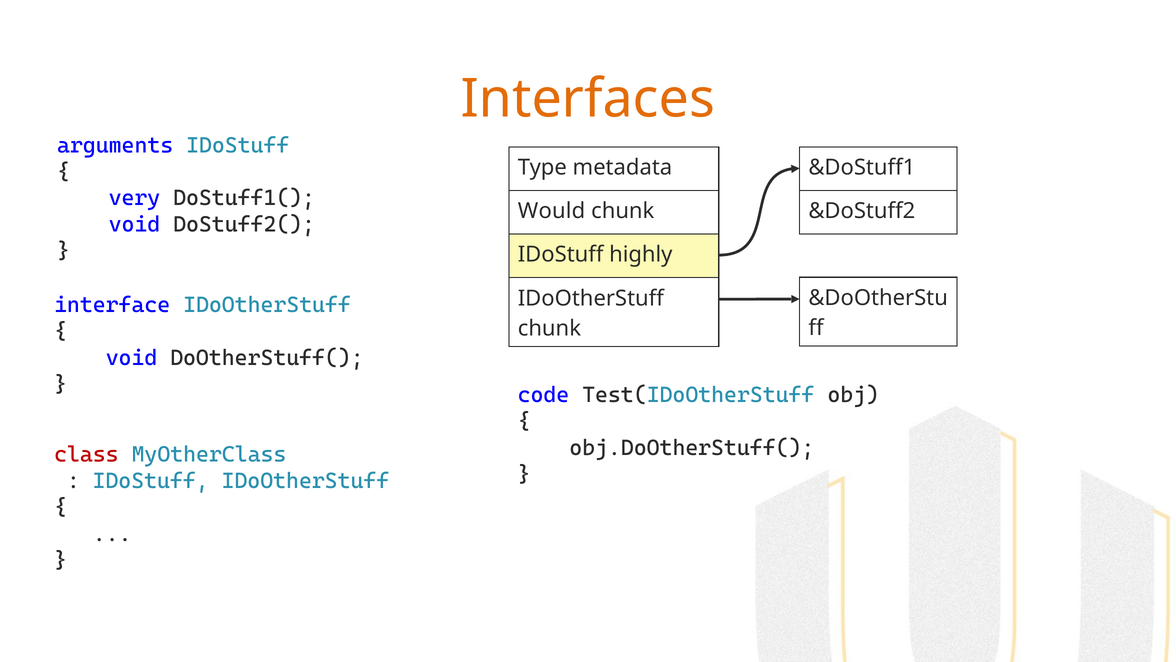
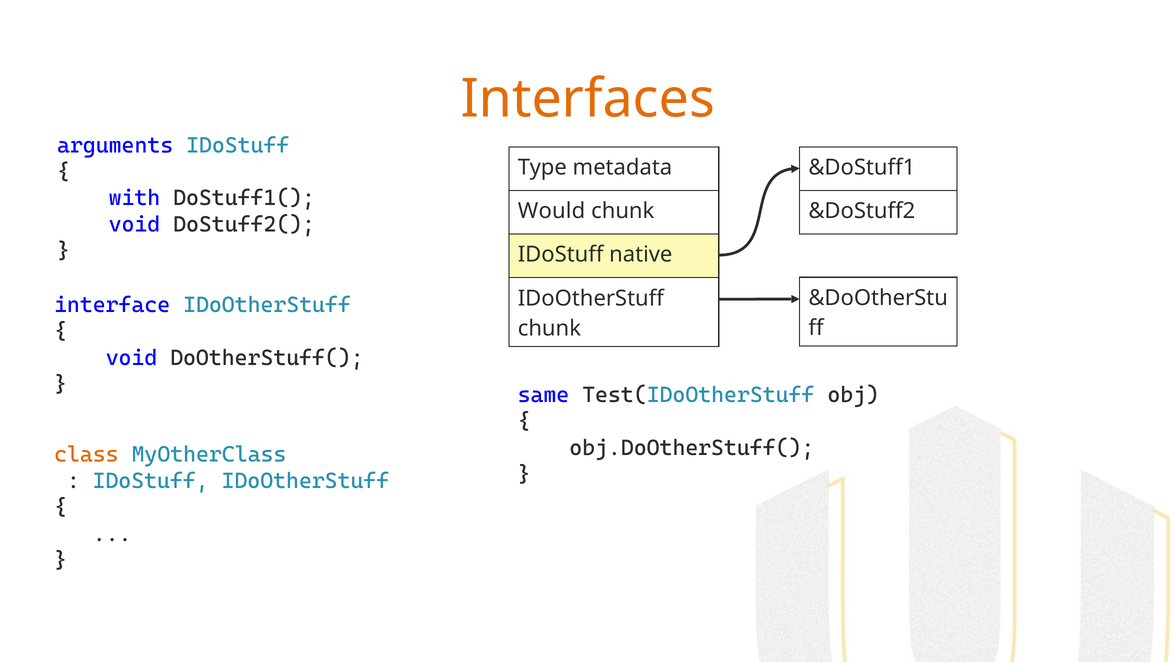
very: very -> with
highly: highly -> native
code: code -> same
class colour: red -> orange
